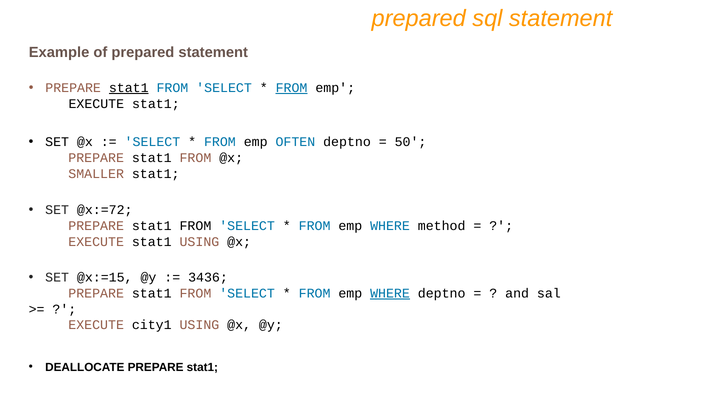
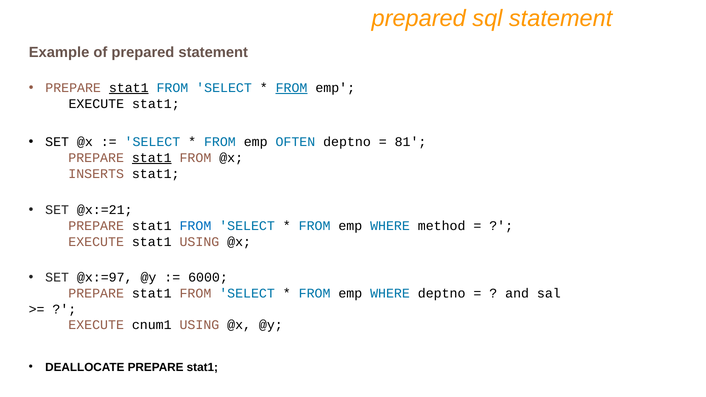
50: 50 -> 81
stat1 at (152, 158) underline: none -> present
SMALLER: SMALLER -> INSERTS
@x:=72: @x:=72 -> @x:=21
FROM at (195, 226) colour: black -> blue
@x:=15: @x:=15 -> @x:=97
3436: 3436 -> 6000
WHERE at (390, 293) underline: present -> none
city1: city1 -> cnum1
